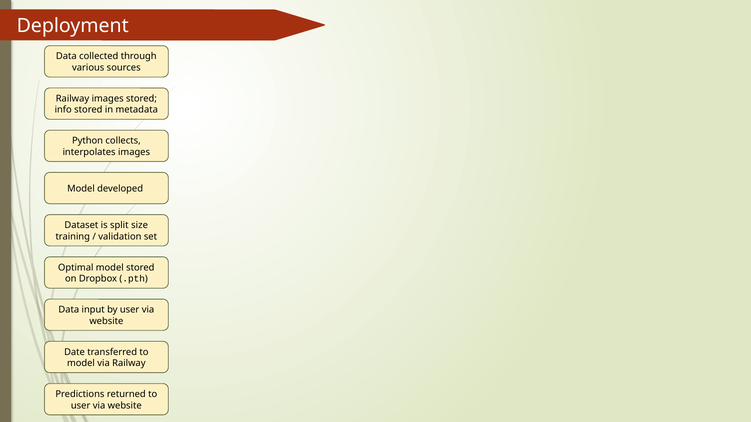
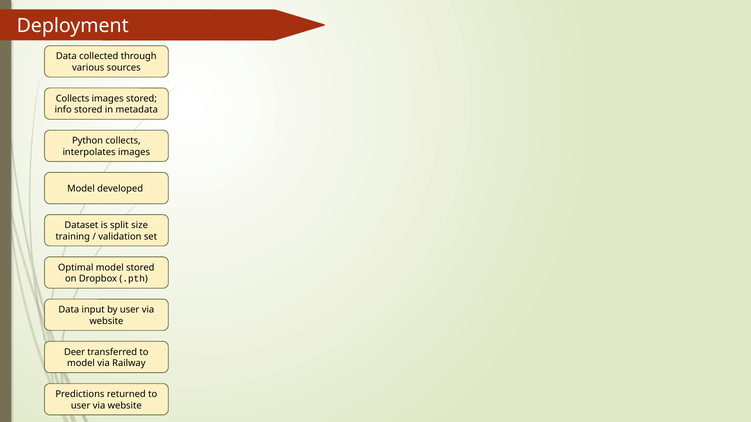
Railway at (72, 99): Railway -> Collects
Date: Date -> Deer
